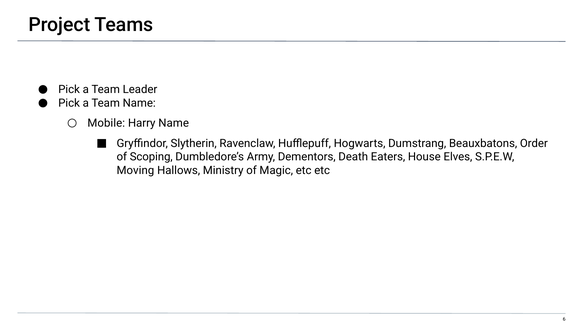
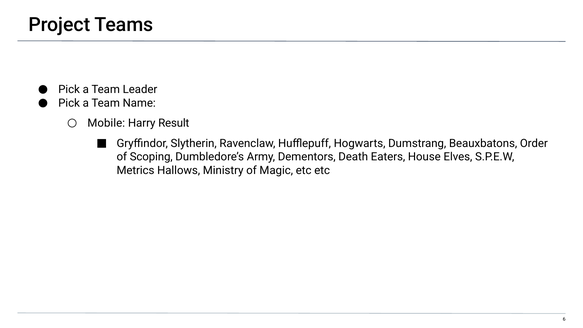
Harry Name: Name -> Result
Moving: Moving -> Metrics
